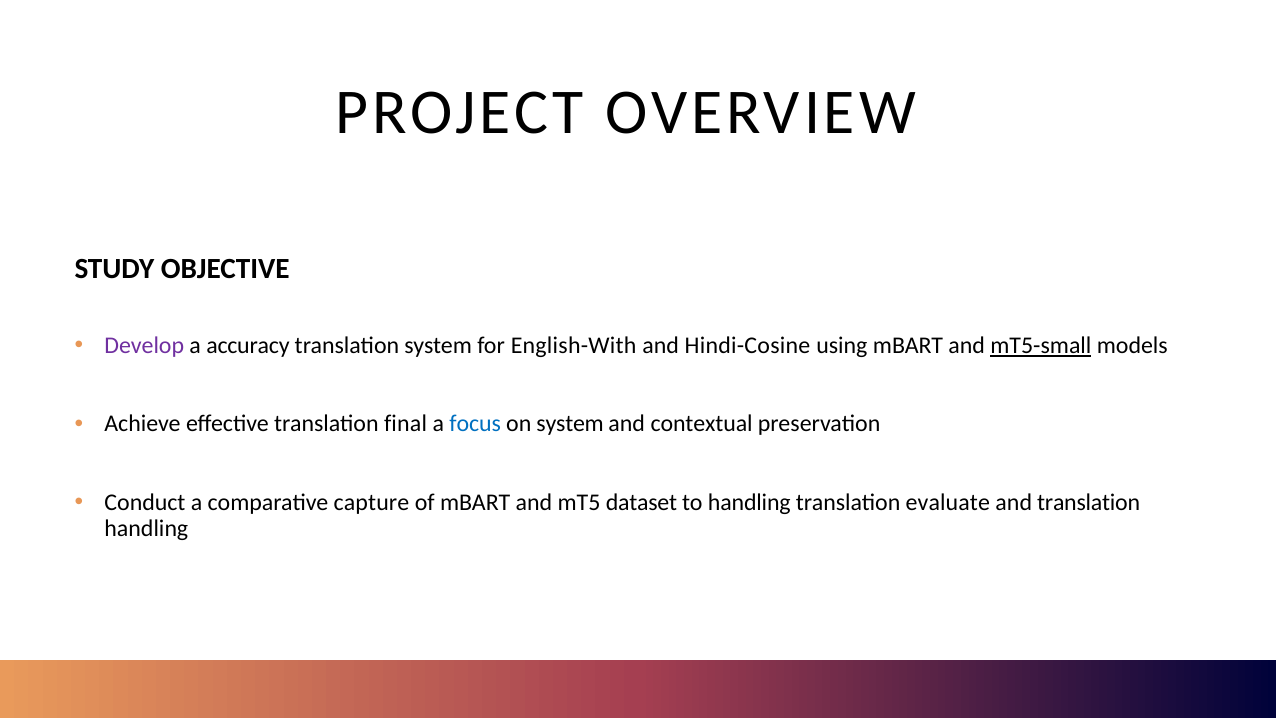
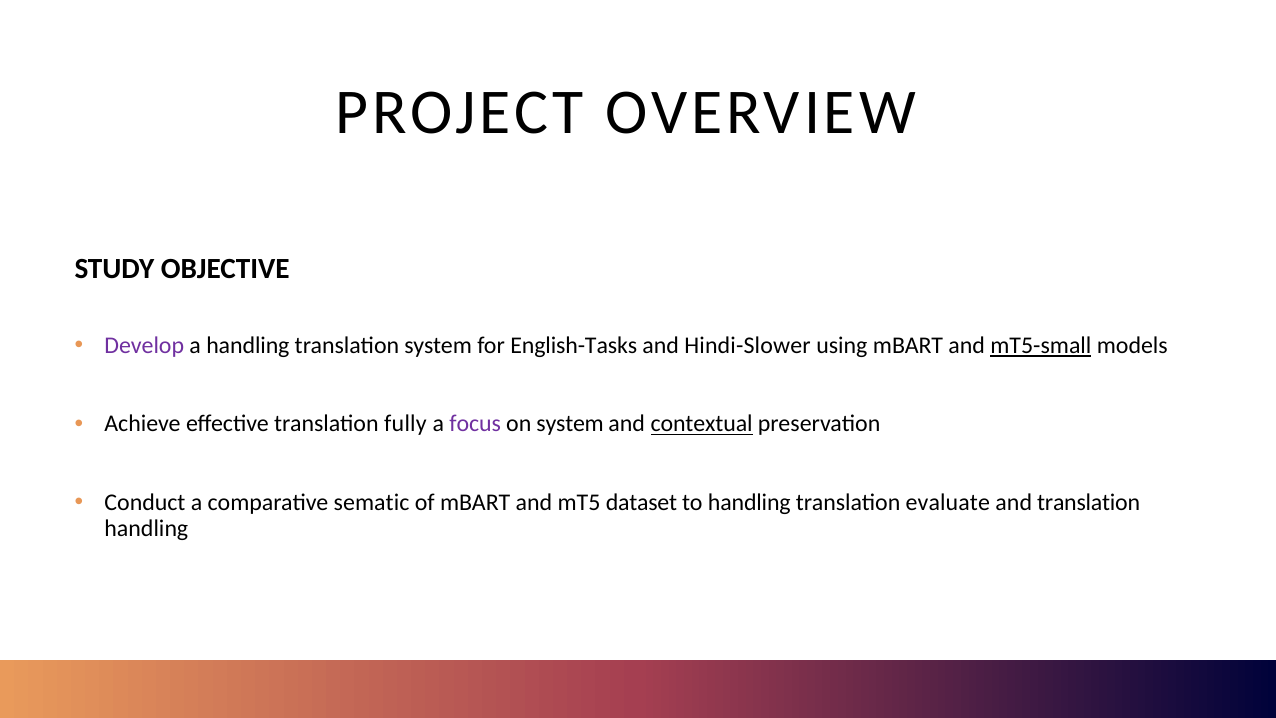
a accuracy: accuracy -> handling
English-With: English-With -> English-Tasks
Hindi-Cosine: Hindi-Cosine -> Hindi-Slower
final: final -> fully
focus colour: blue -> purple
contextual underline: none -> present
capture: capture -> sematic
